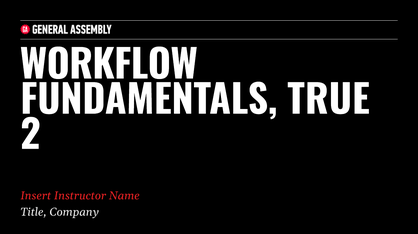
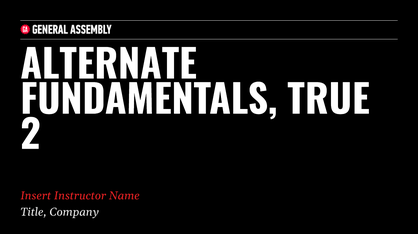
WORKFLOW: WORKFLOW -> ALTERNATE
